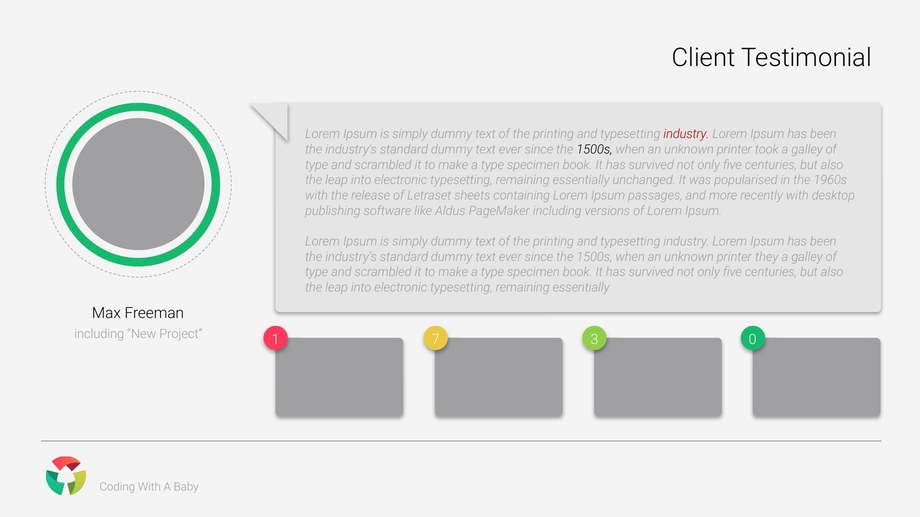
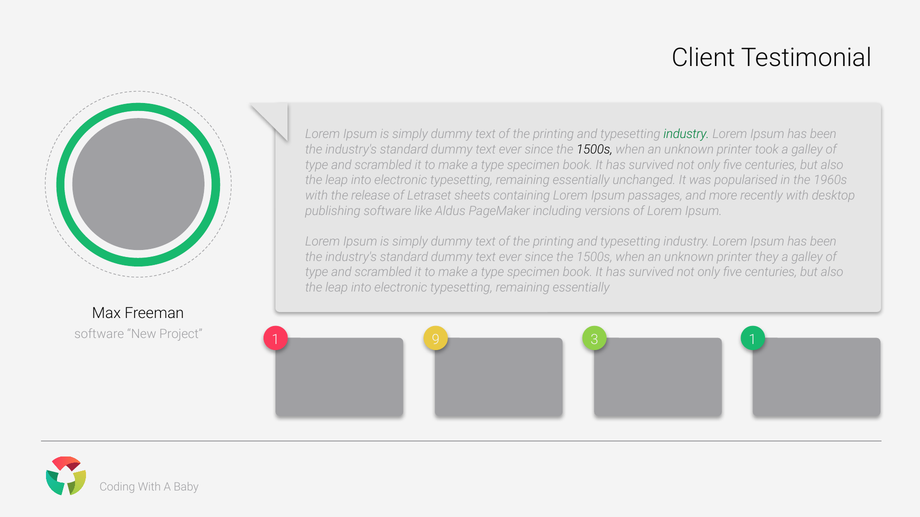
industry at (686, 134) colour: red -> green
including at (99, 334): including -> software
7: 7 -> 9
3 0: 0 -> 1
